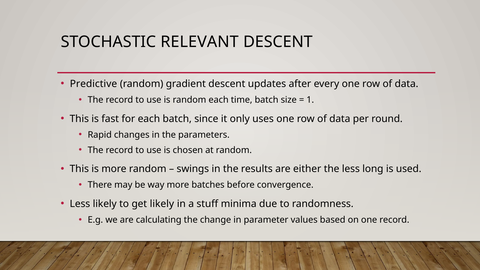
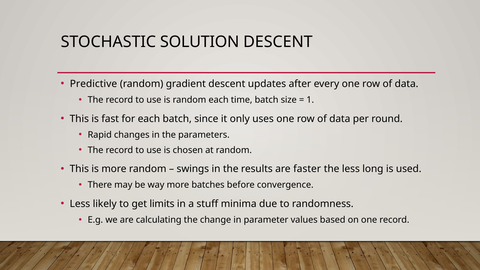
RELEVANT: RELEVANT -> SOLUTION
either: either -> faster
get likely: likely -> limits
